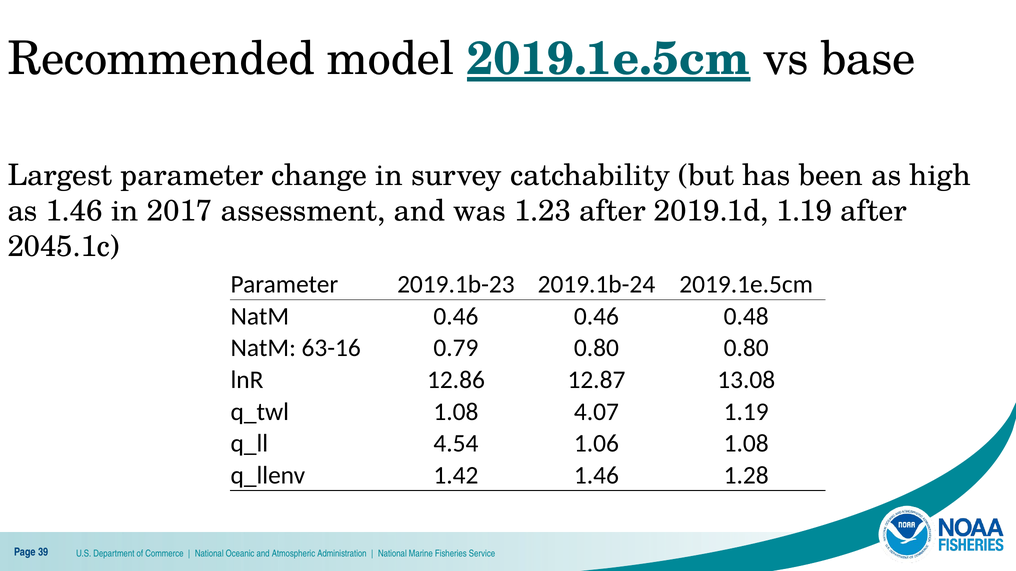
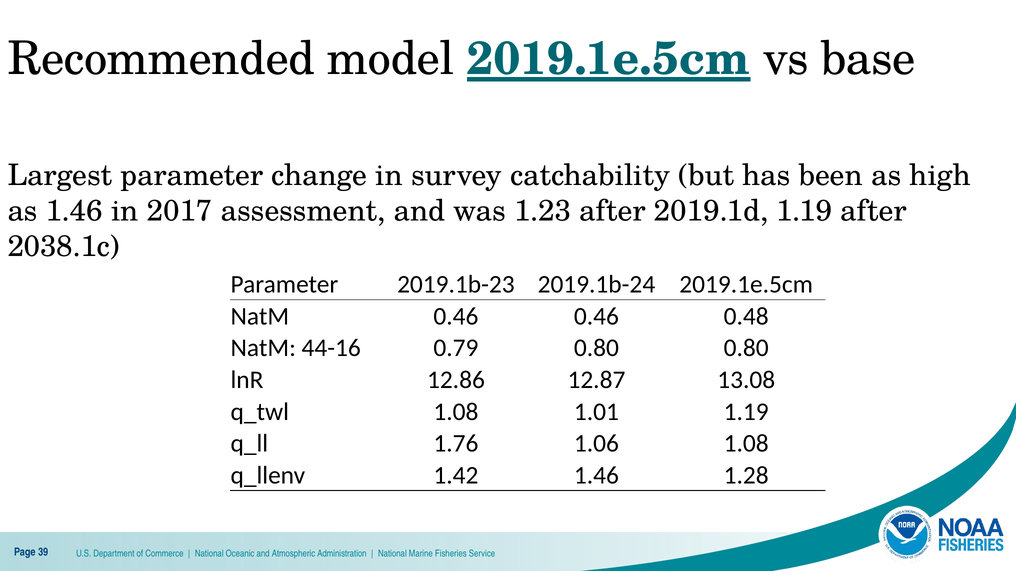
2045.1c: 2045.1c -> 2038.1c
63-16: 63-16 -> 44-16
4.07: 4.07 -> 1.01
4.54: 4.54 -> 1.76
